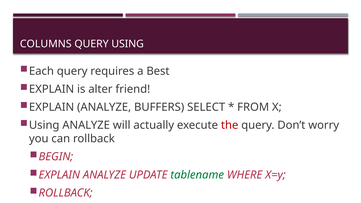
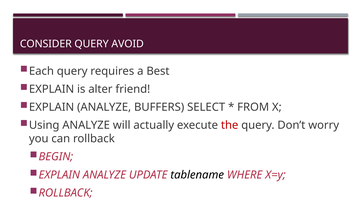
COLUMNS: COLUMNS -> CONSIDER
QUERY USING: USING -> AVOID
tablename colour: green -> black
